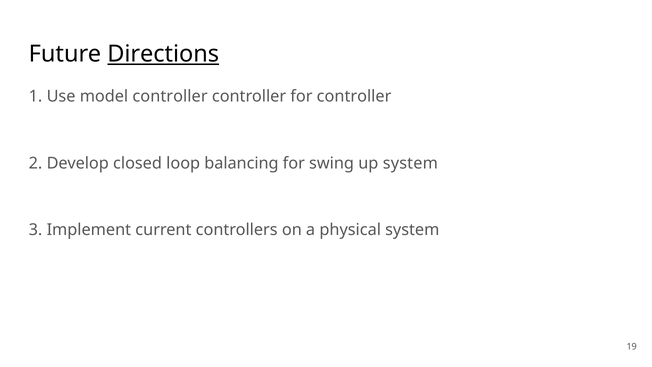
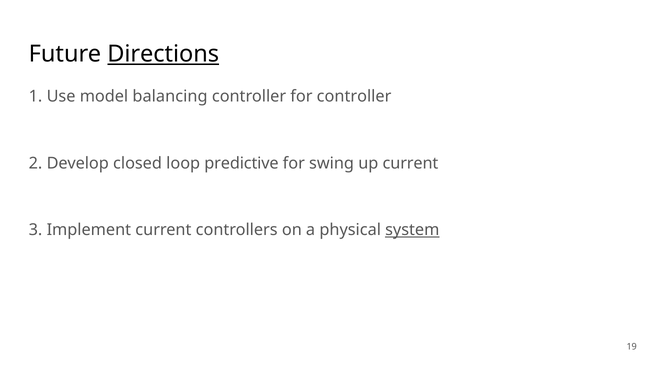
model controller: controller -> balancing
balancing: balancing -> predictive
up system: system -> current
system at (412, 230) underline: none -> present
